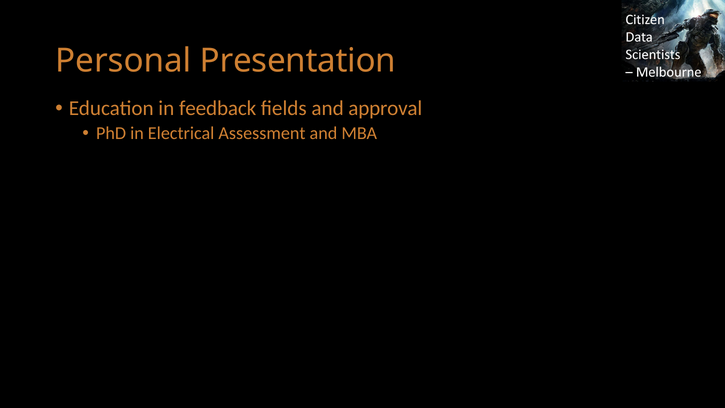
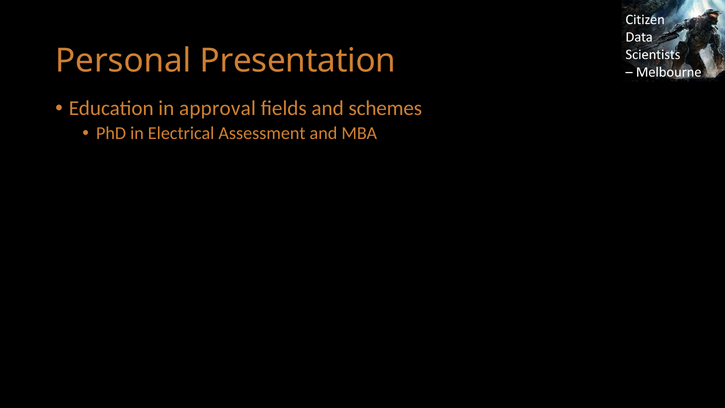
feedback: feedback -> approval
approval: approval -> schemes
